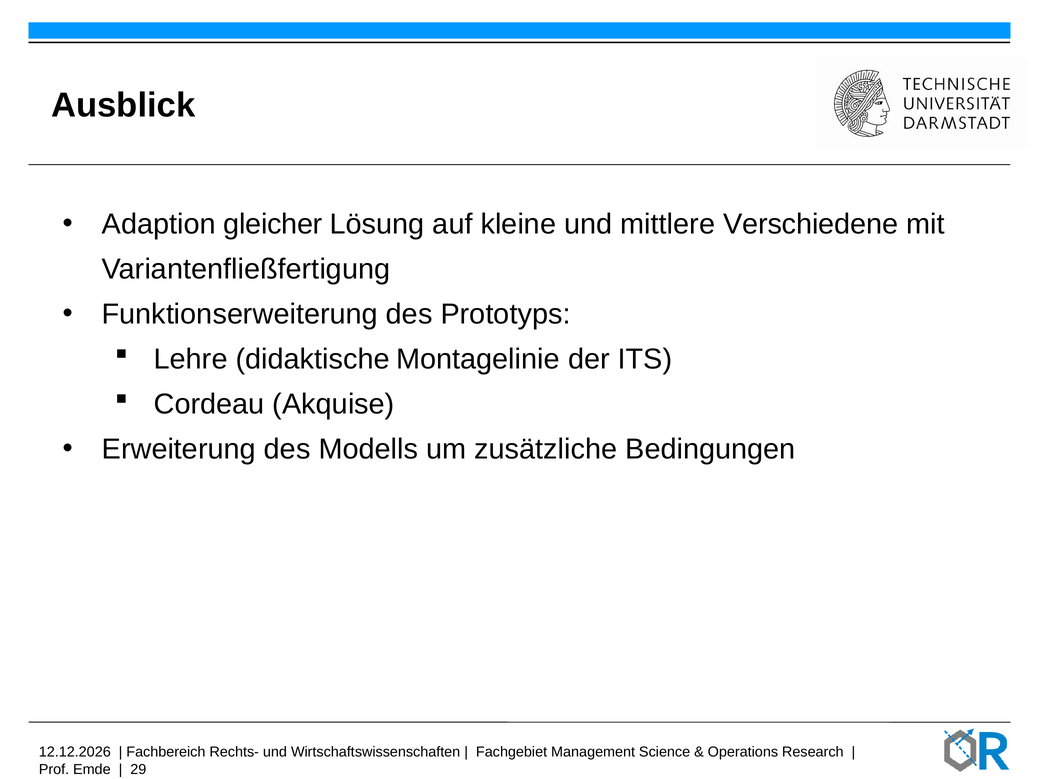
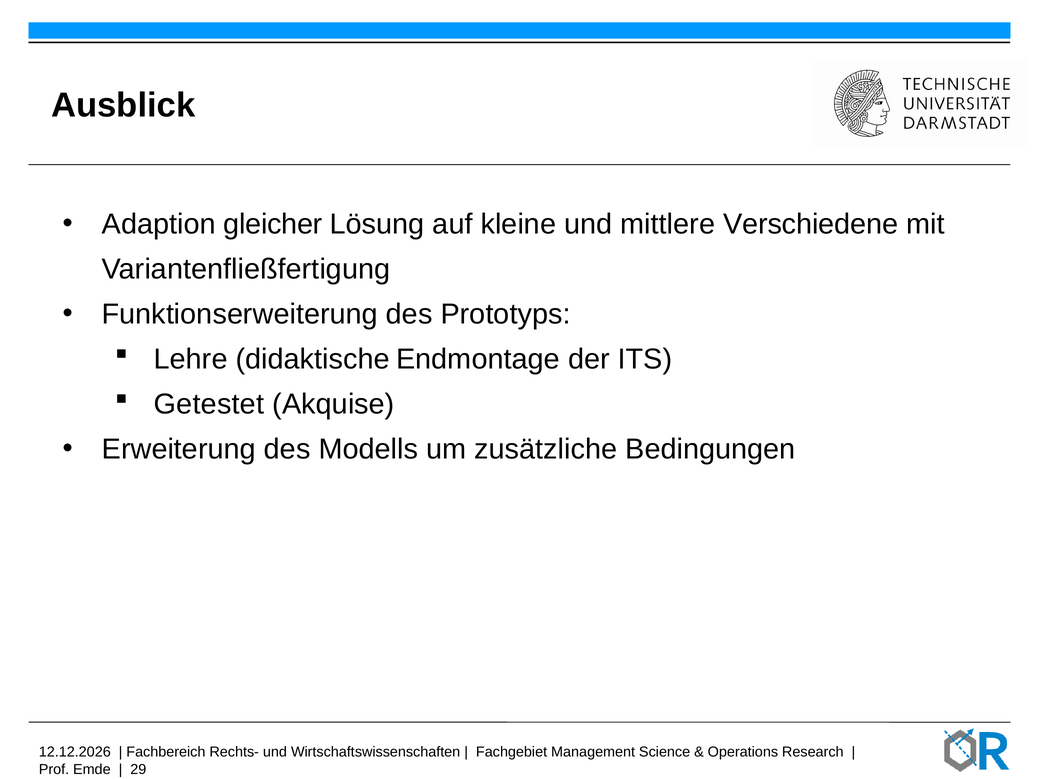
Montagelinie: Montagelinie -> Endmontage
Cordeau: Cordeau -> Getestet
